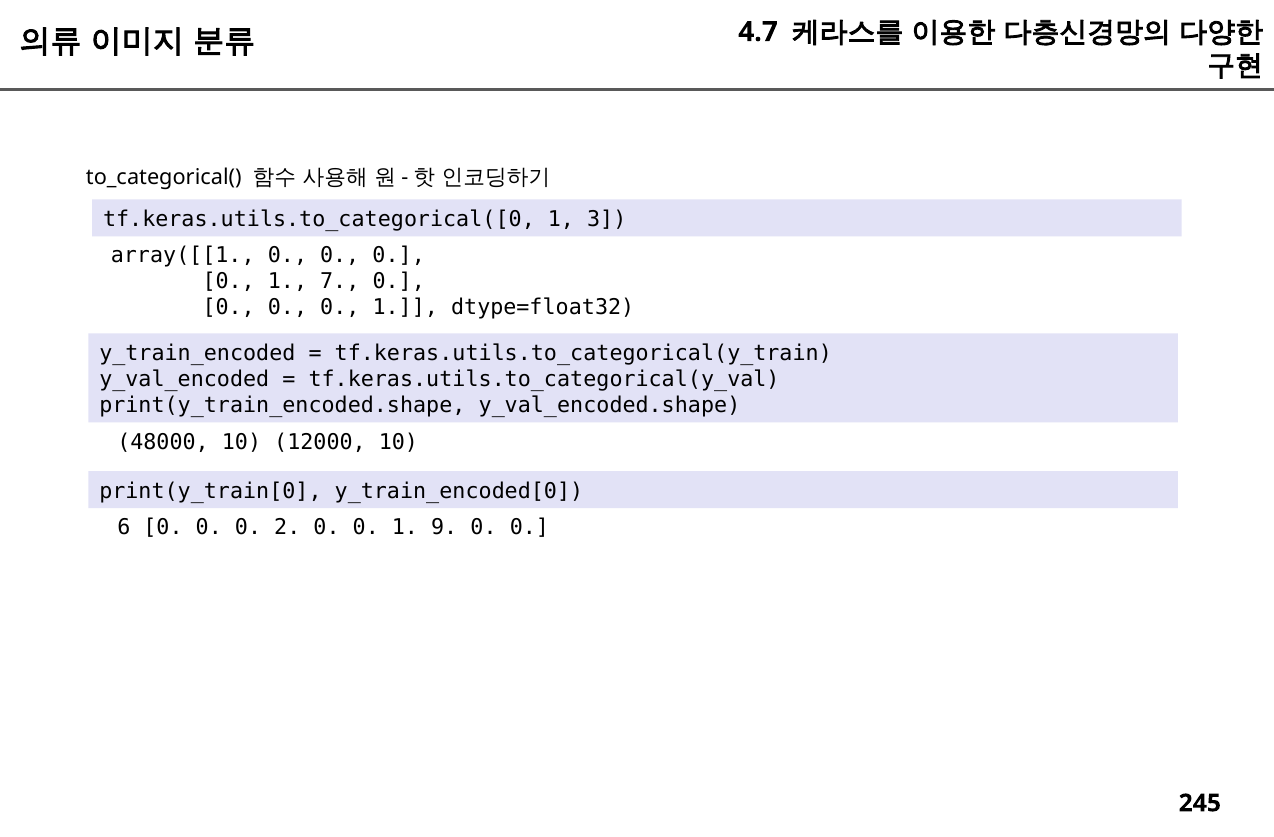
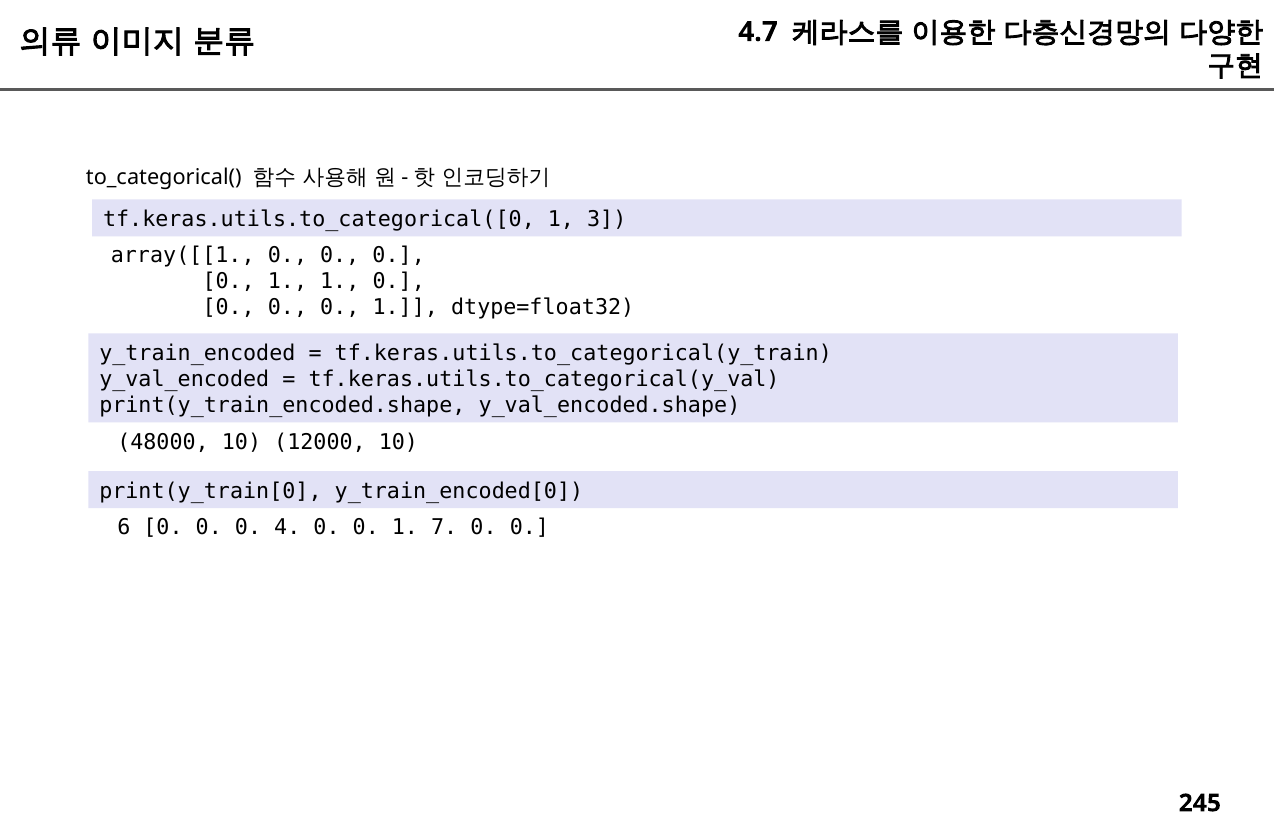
1 7: 7 -> 1
2: 2 -> 4
9: 9 -> 7
